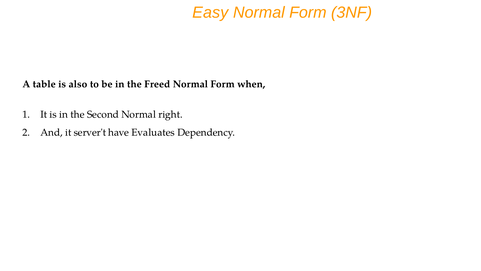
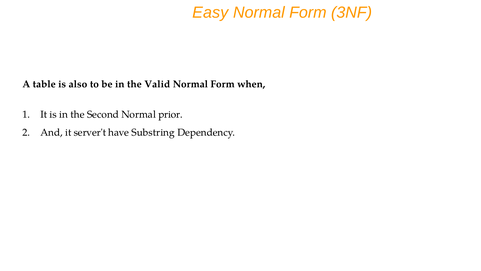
Freed: Freed -> Valid
right: right -> prior
Evaluates: Evaluates -> Substring
